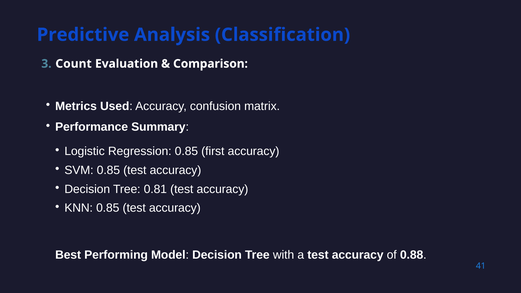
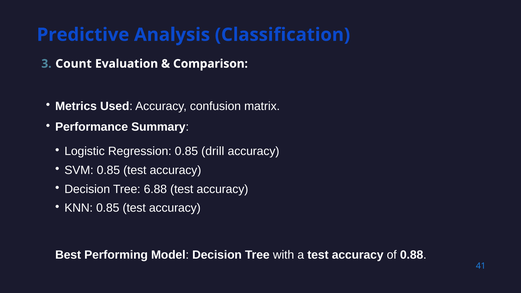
first: first -> drill
0.81: 0.81 -> 6.88
